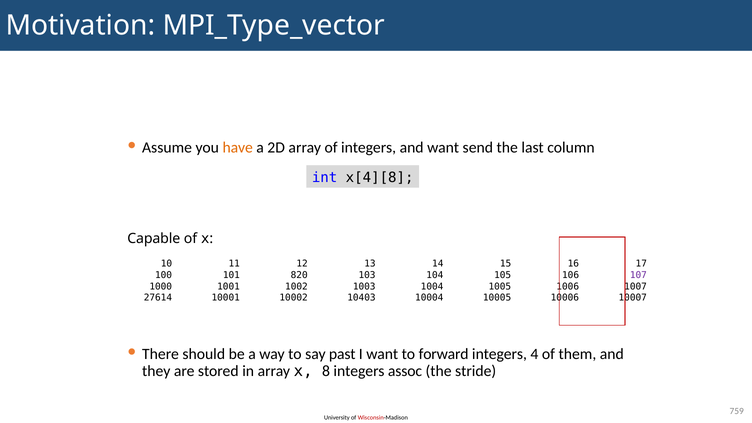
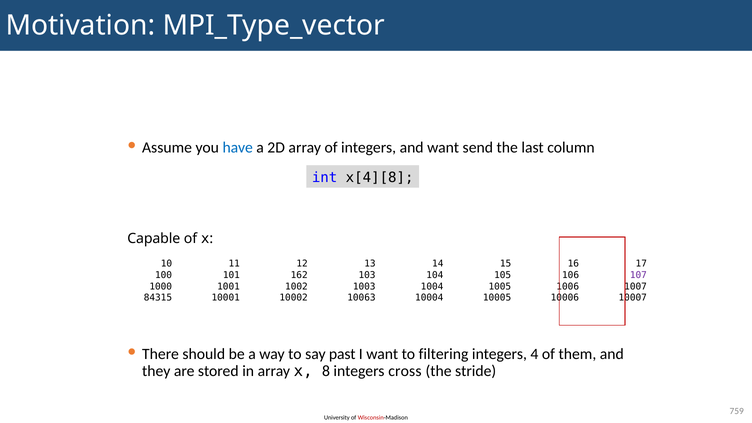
have colour: orange -> blue
820: 820 -> 162
27614: 27614 -> 84315
10403: 10403 -> 10063
forward: forward -> filtering
assoc: assoc -> cross
